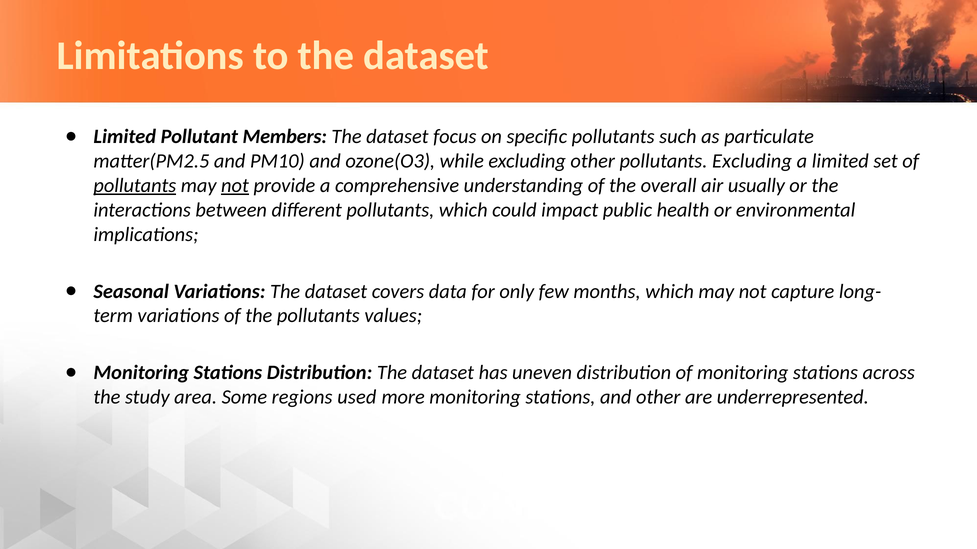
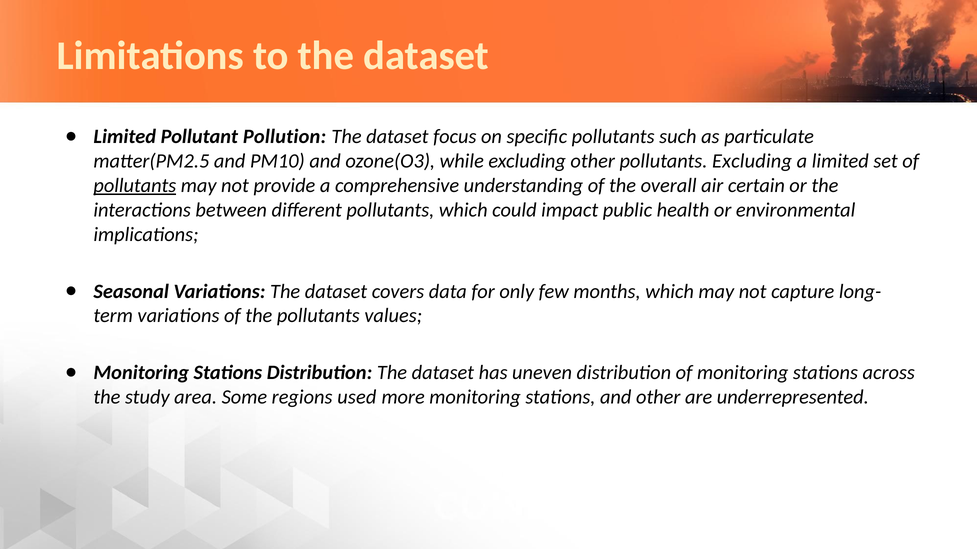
Members: Members -> Pollution
not at (235, 186) underline: present -> none
usually: usually -> certain
